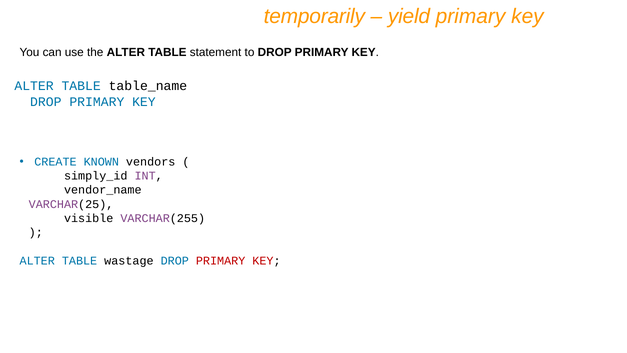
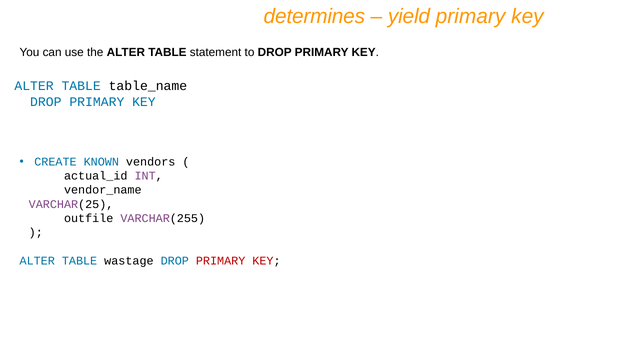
temporarily: temporarily -> determines
simply_id: simply_id -> actual_id
visible: visible -> outfile
